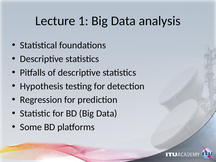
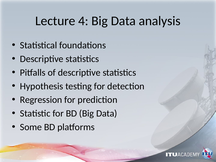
1: 1 -> 4
